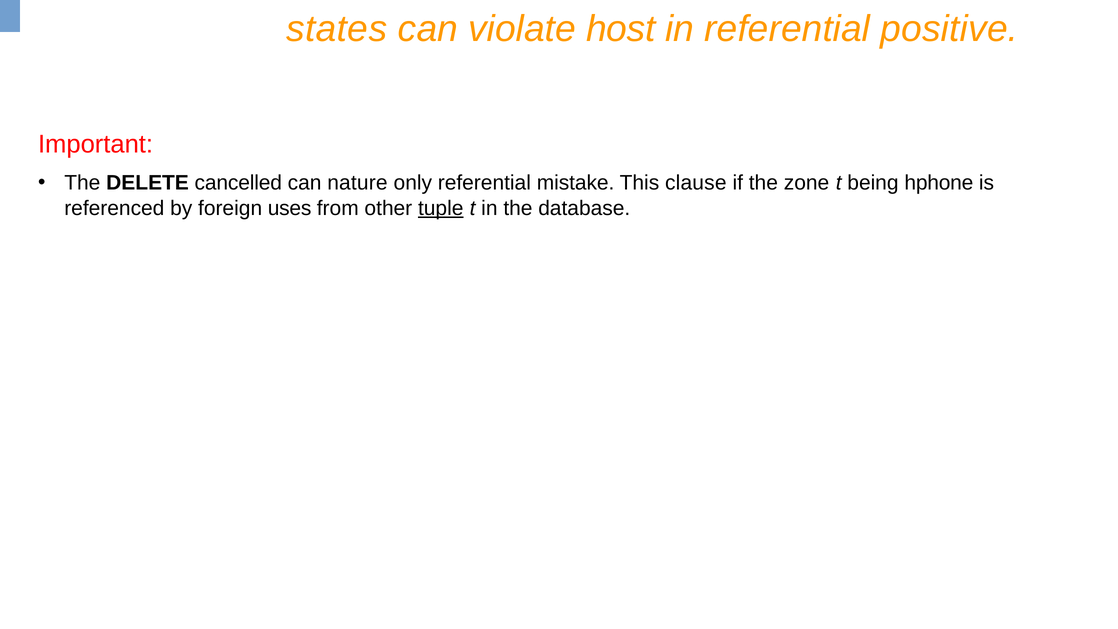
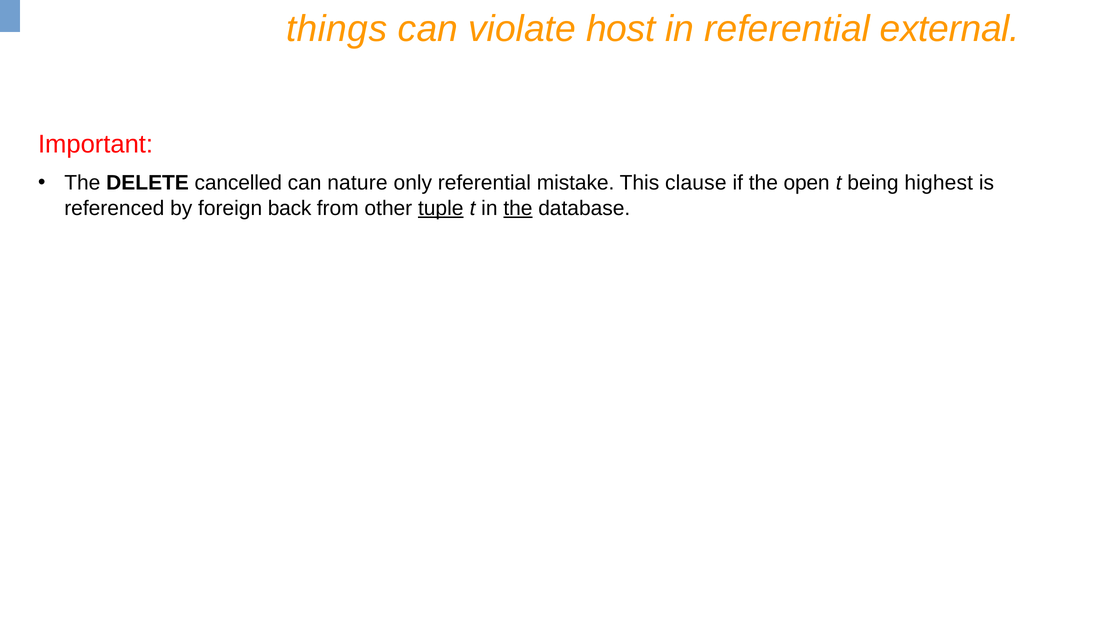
states: states -> things
positive: positive -> external
zone: zone -> open
hphone: hphone -> highest
uses: uses -> back
the at (518, 208) underline: none -> present
